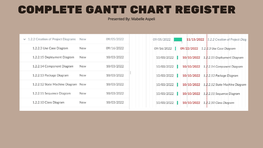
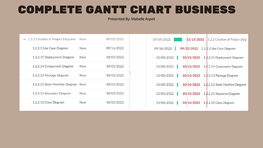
REGISTER: REGISTER -> BUSINESS
